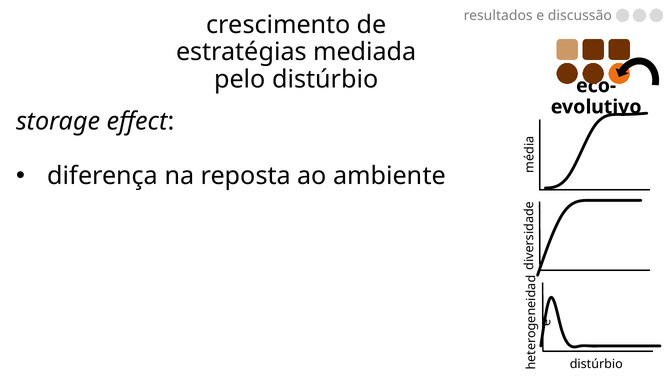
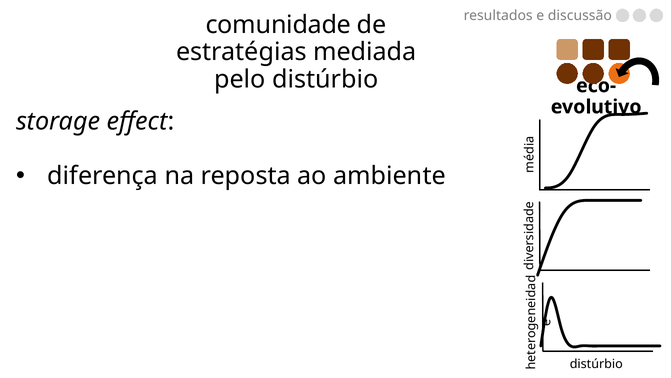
crescimento at (278, 25): crescimento -> comunidade
